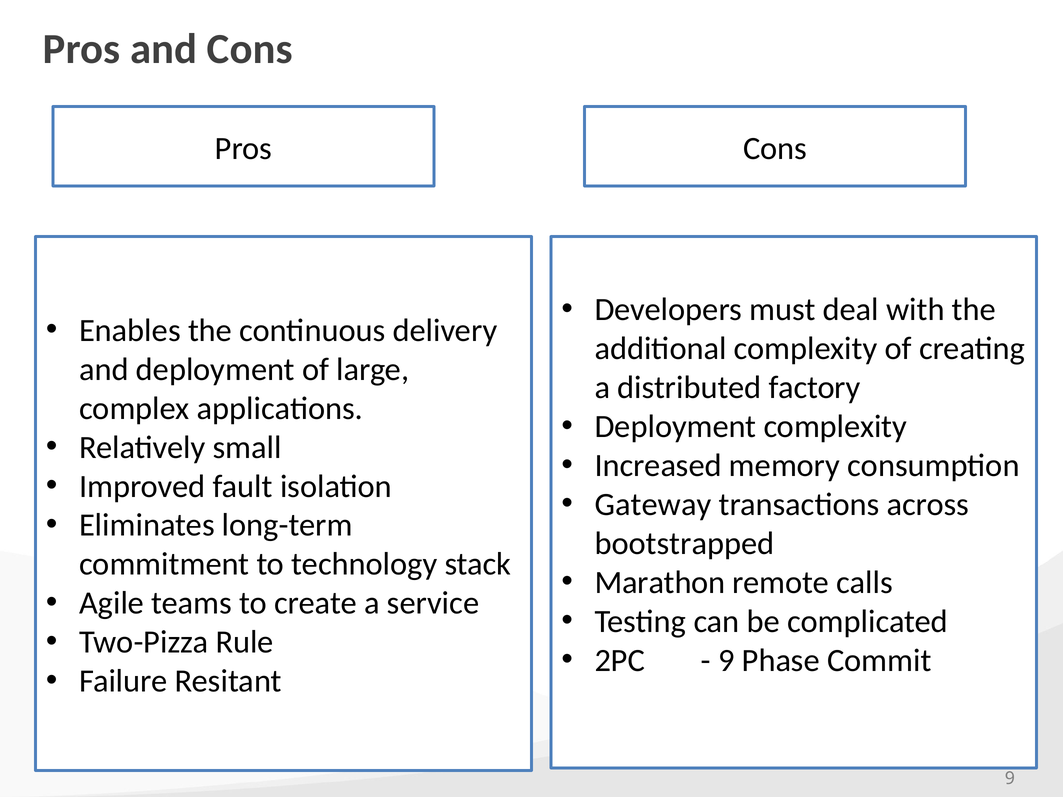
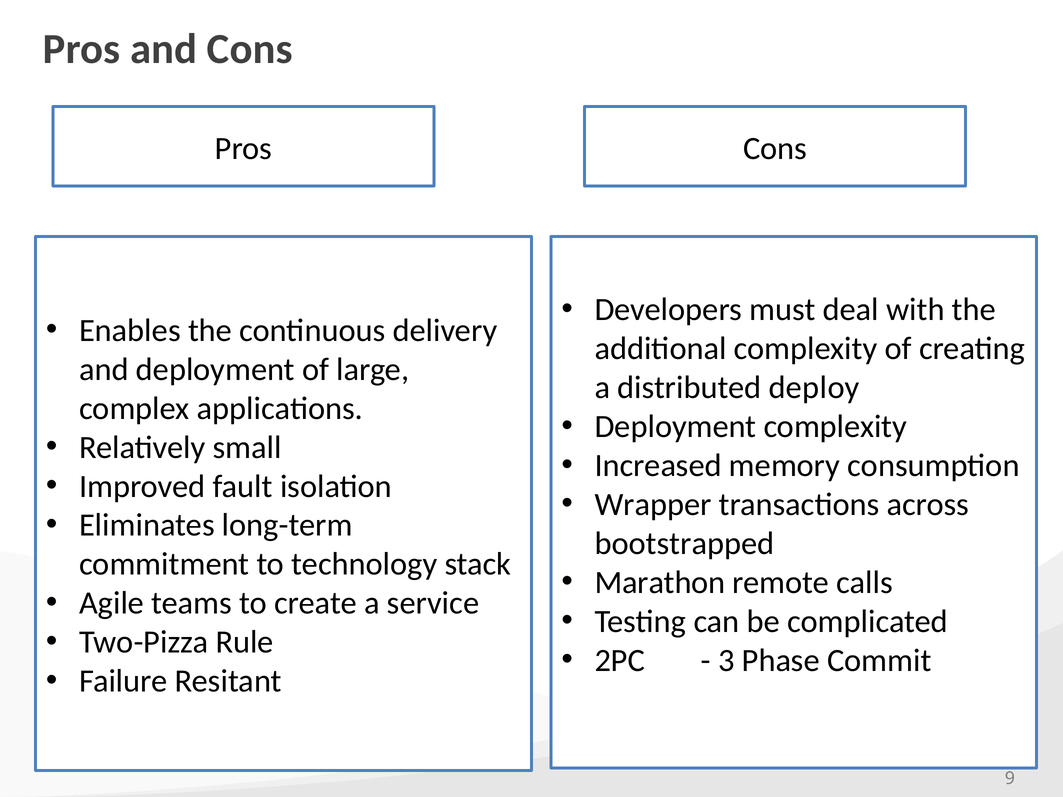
factory: factory -> deploy
Gateway: Gateway -> Wrapper
9 at (726, 661): 9 -> 3
